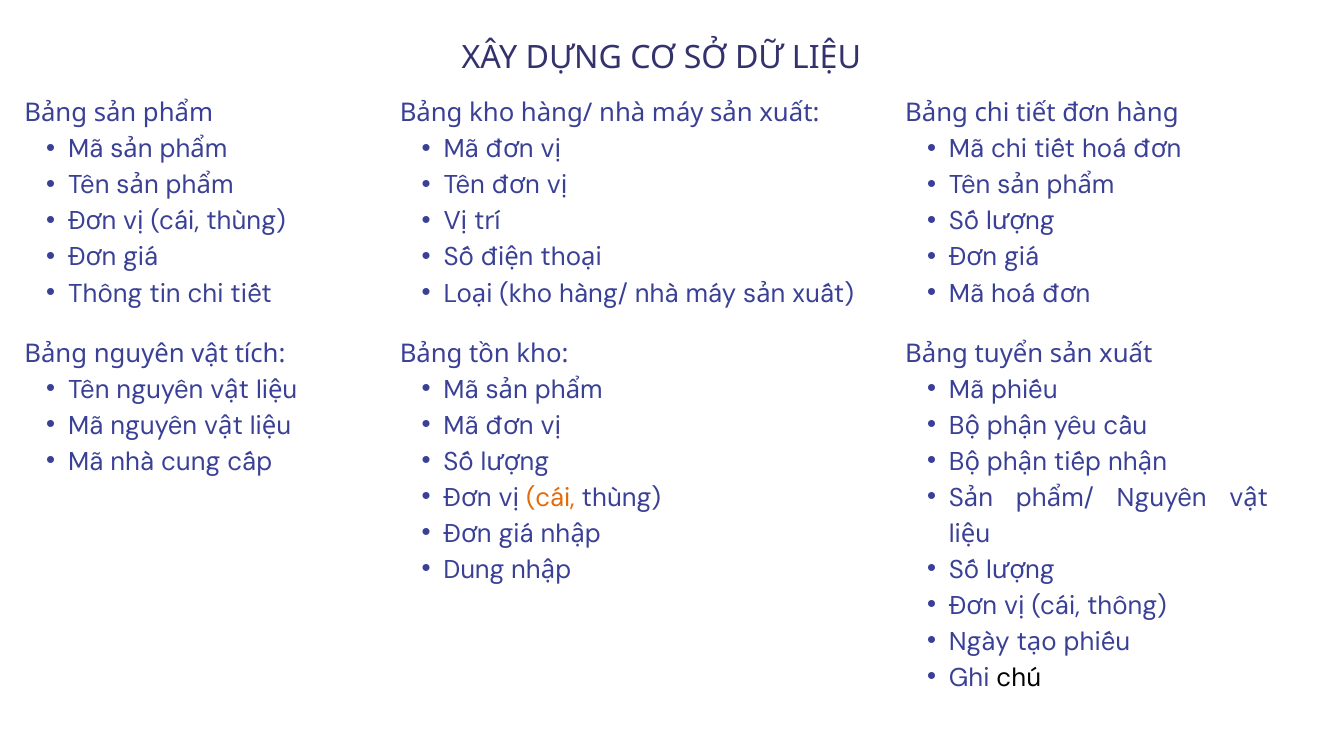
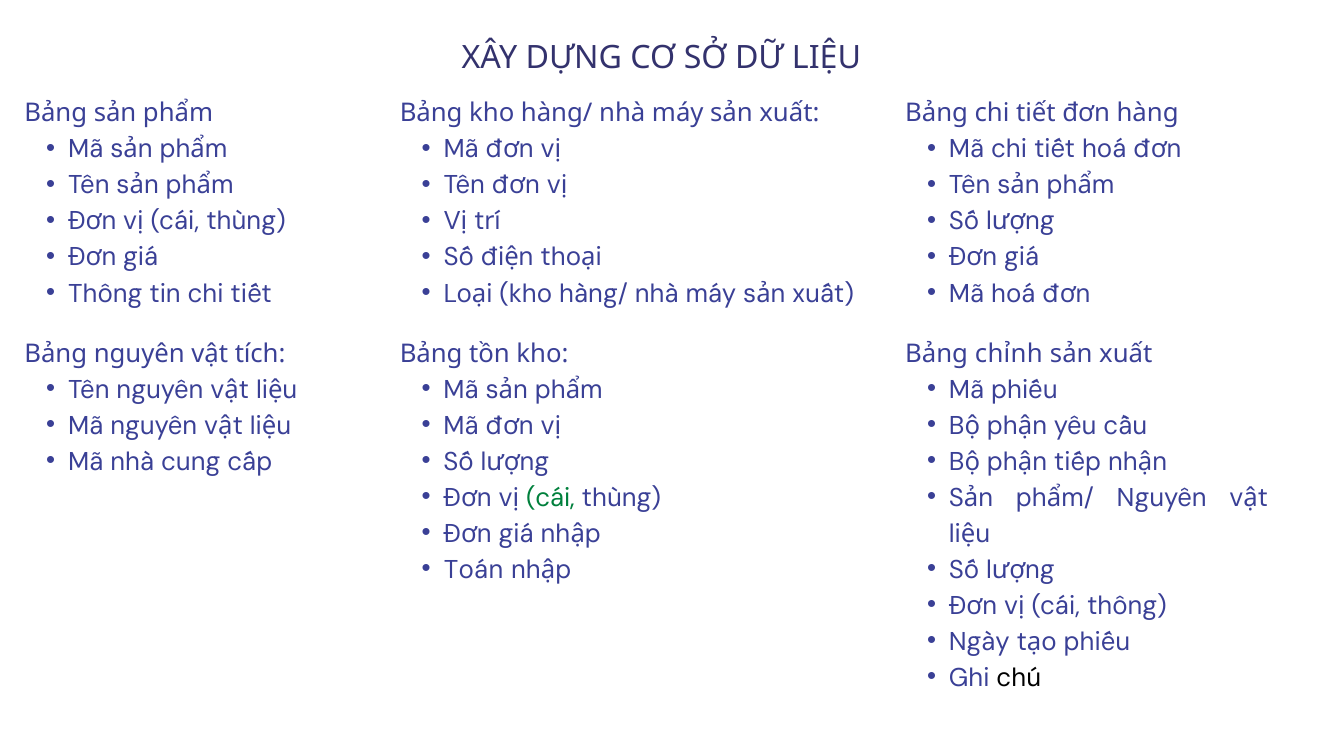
tuyển: tuyển -> chỉnh
cái at (551, 498) colour: orange -> green
Dung: Dung -> Toán
